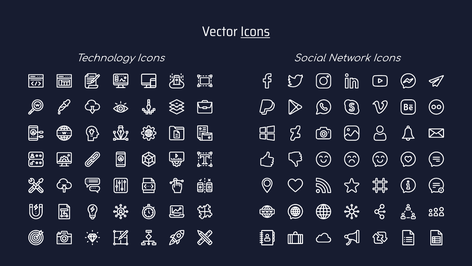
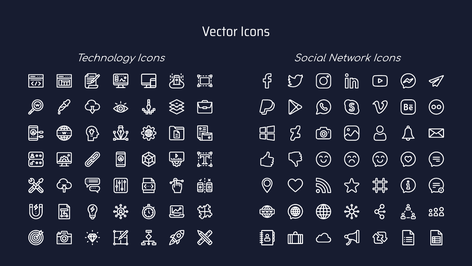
Icons at (255, 32) underline: present -> none
